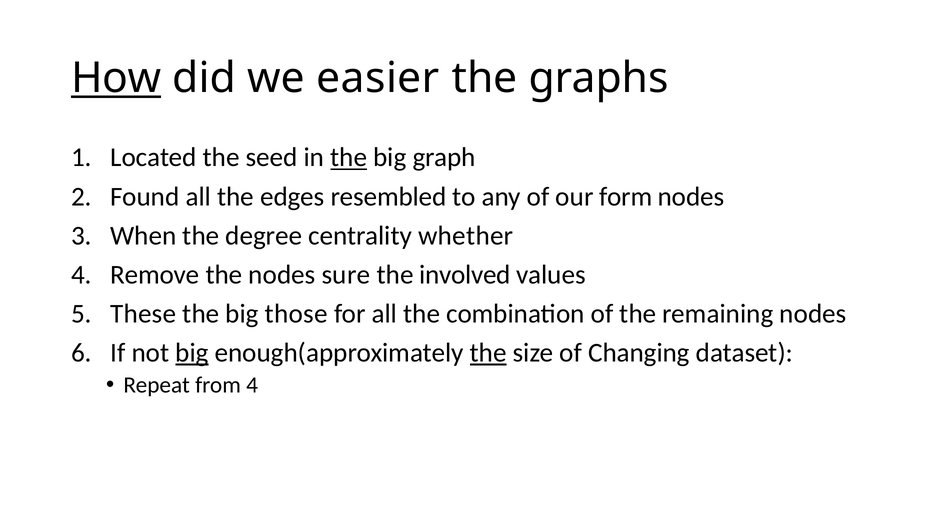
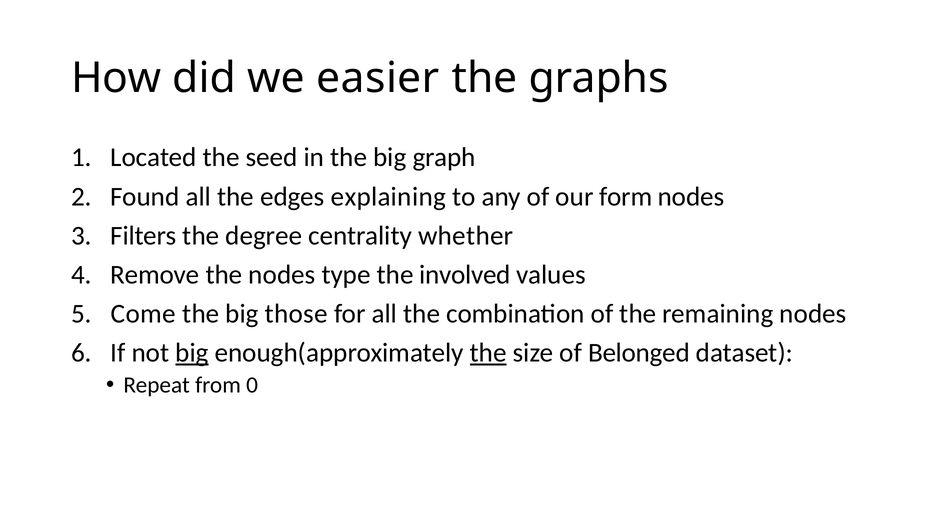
How underline: present -> none
the at (349, 158) underline: present -> none
resembled: resembled -> explaining
When: When -> Filters
sure: sure -> type
These: These -> Come
Changing: Changing -> Belonged
from 4: 4 -> 0
